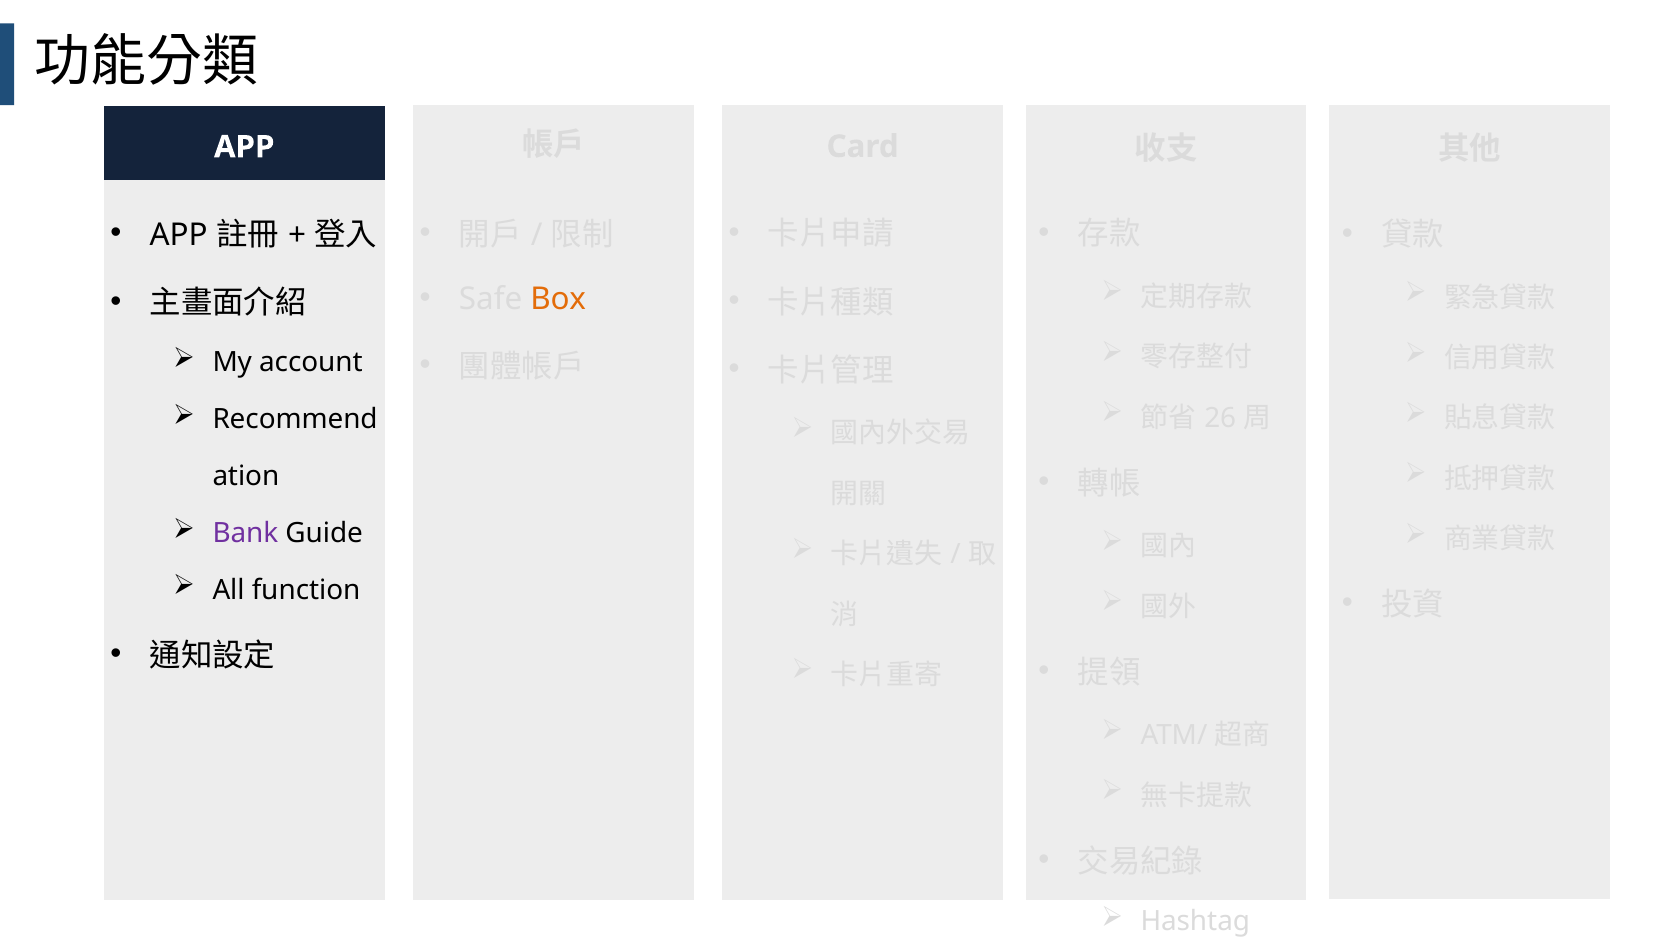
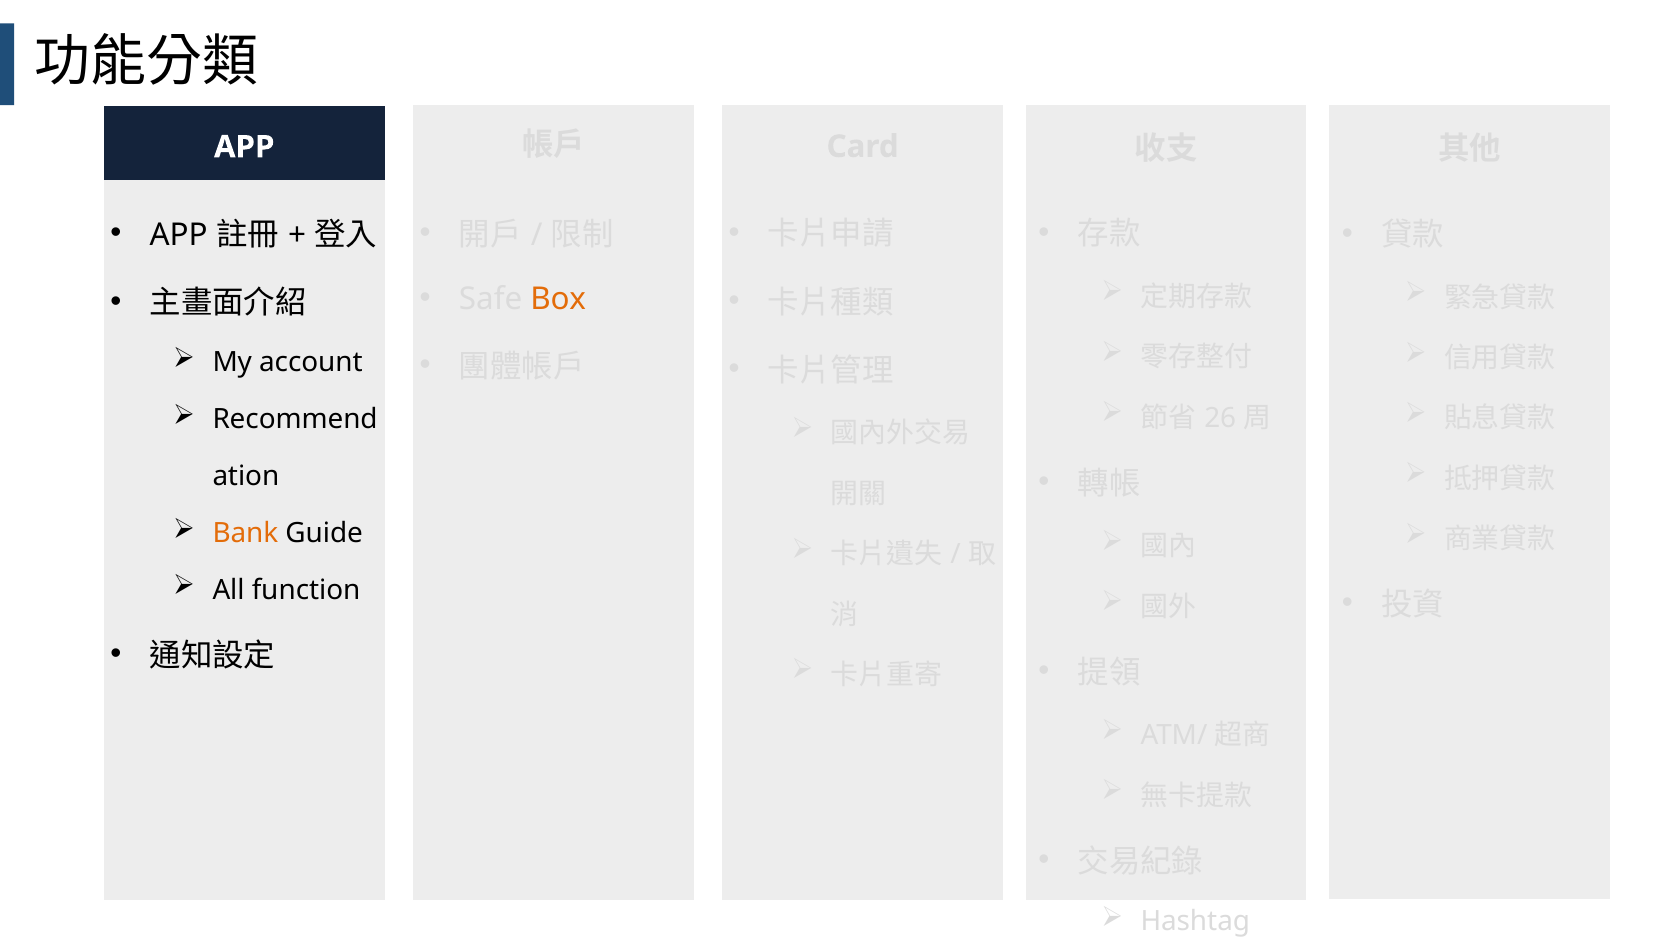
Bank colour: purple -> orange
